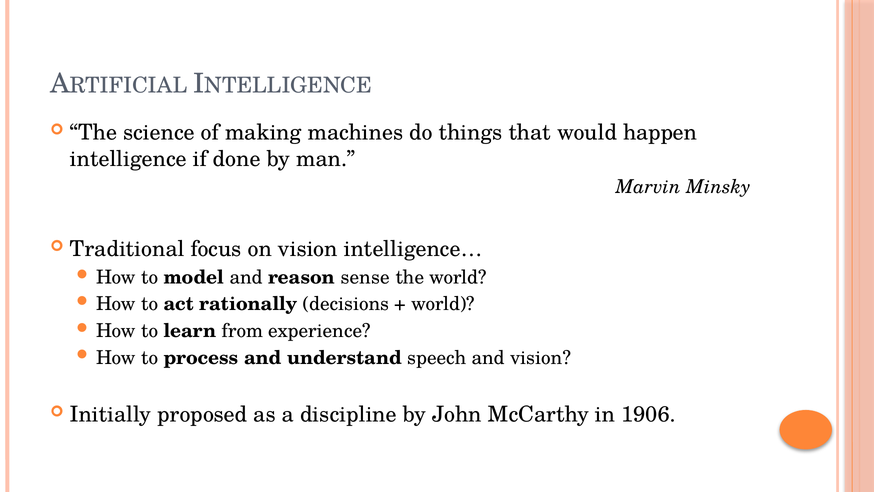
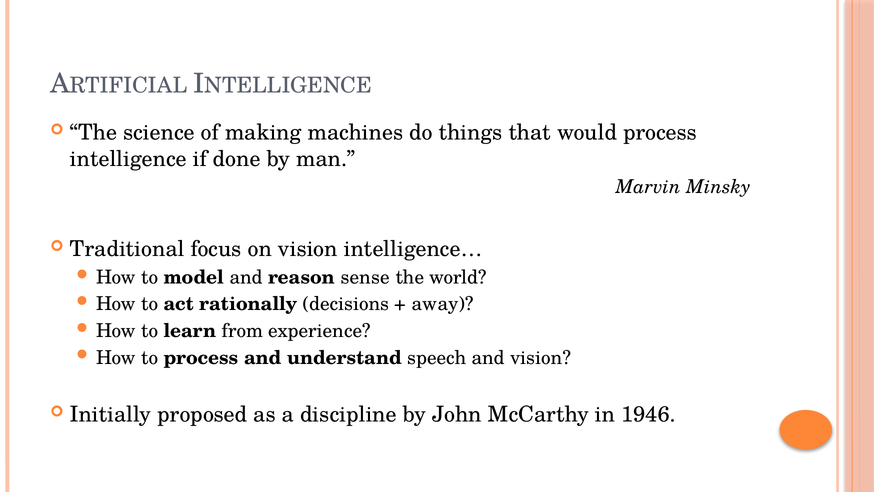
would happen: happen -> process
world at (443, 304): world -> away
1906: 1906 -> 1946
